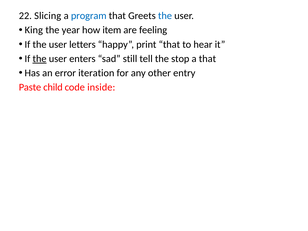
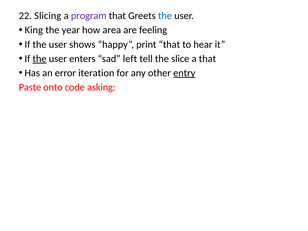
program colour: blue -> purple
item: item -> area
letters: letters -> shows
still: still -> left
stop: stop -> slice
entry underline: none -> present
child: child -> onto
inside: inside -> asking
